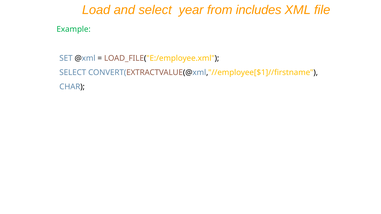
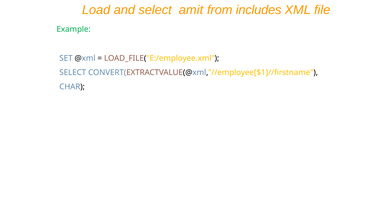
year: year -> amit
